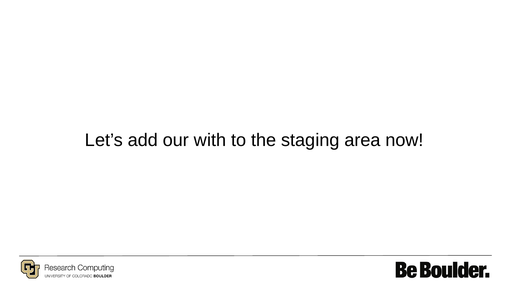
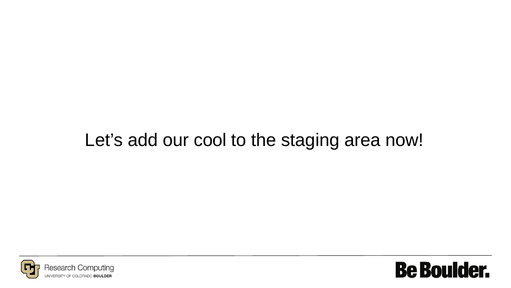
with: with -> cool
